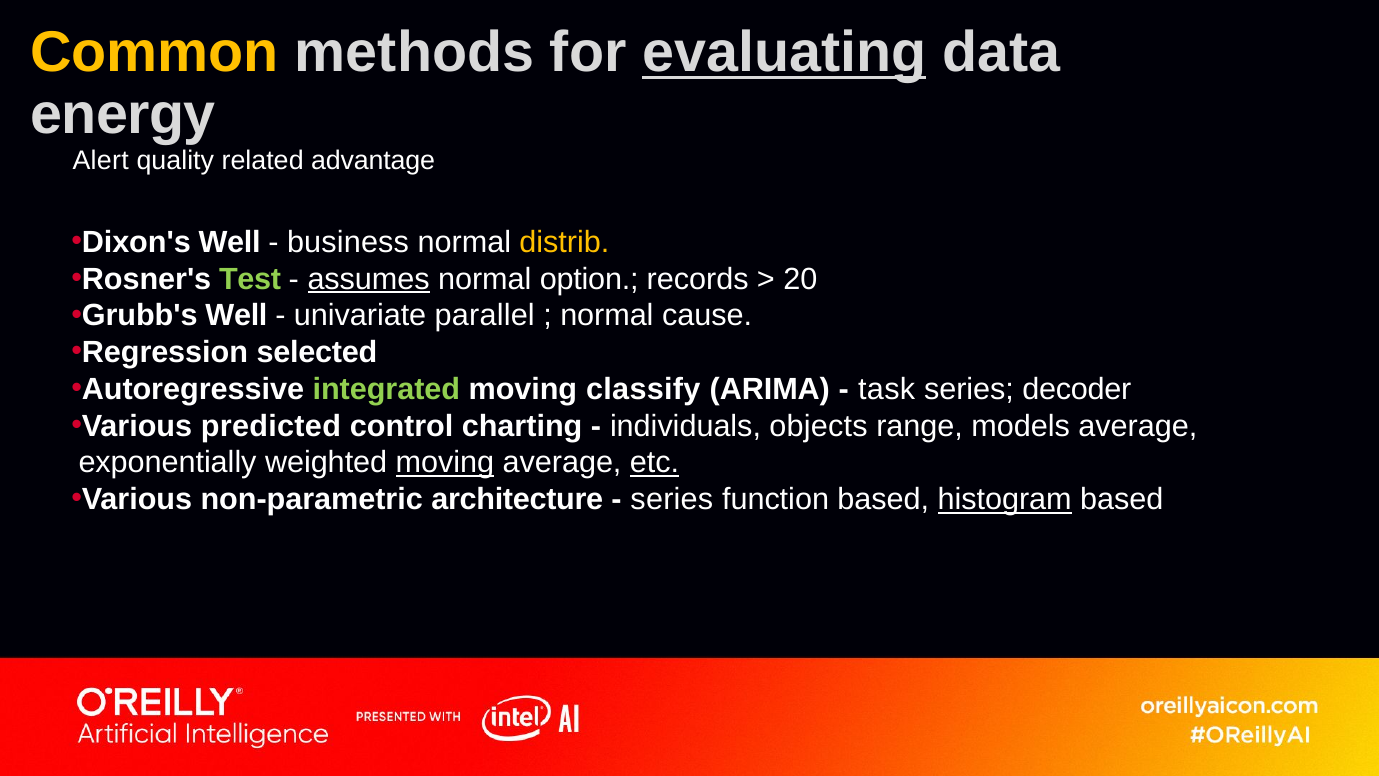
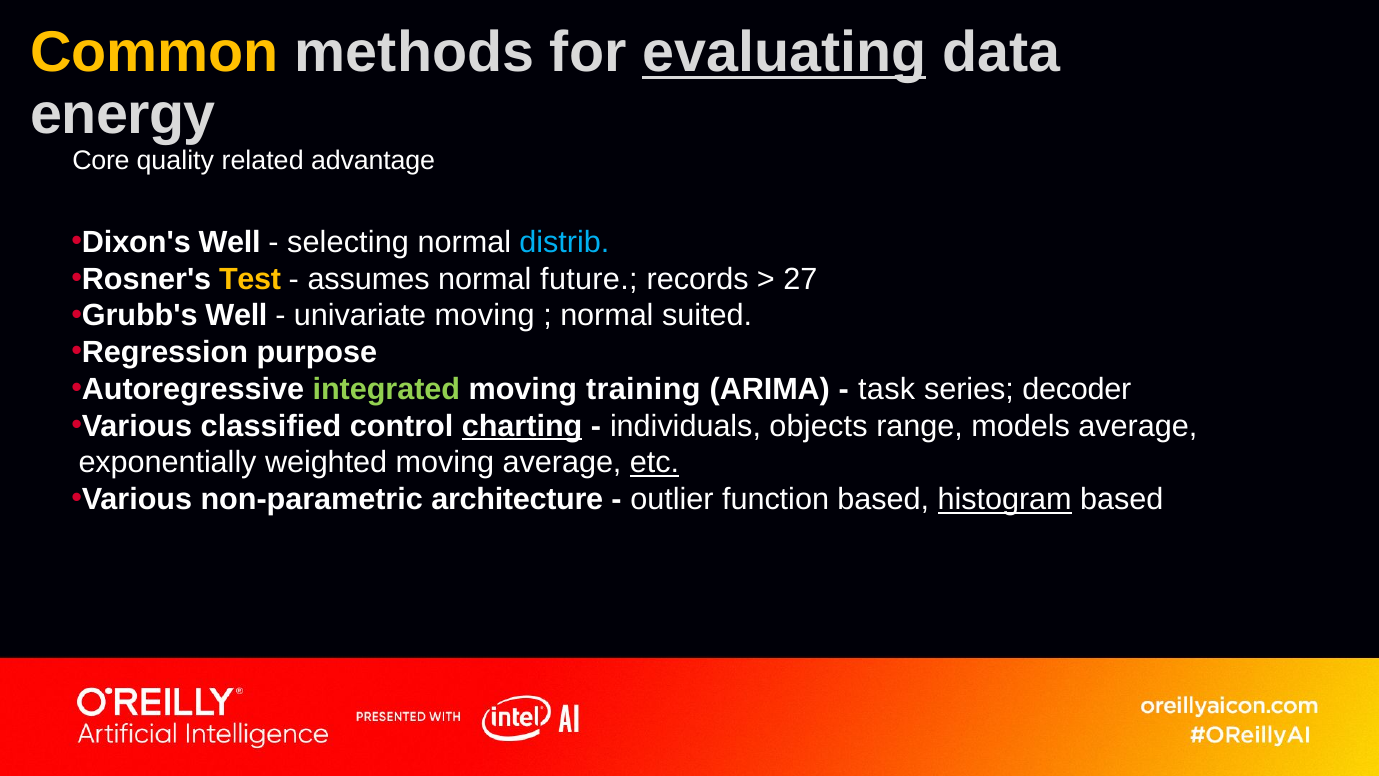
Alert: Alert -> Core
business: business -> selecting
distrib colour: yellow -> light blue
Test colour: light green -> yellow
assumes underline: present -> none
option: option -> future
20: 20 -> 27
univariate parallel: parallel -> moving
cause: cause -> suited
selected: selected -> purpose
classify: classify -> training
predicted: predicted -> classified
charting underline: none -> present
moving at (445, 463) underline: present -> none
series at (672, 499): series -> outlier
